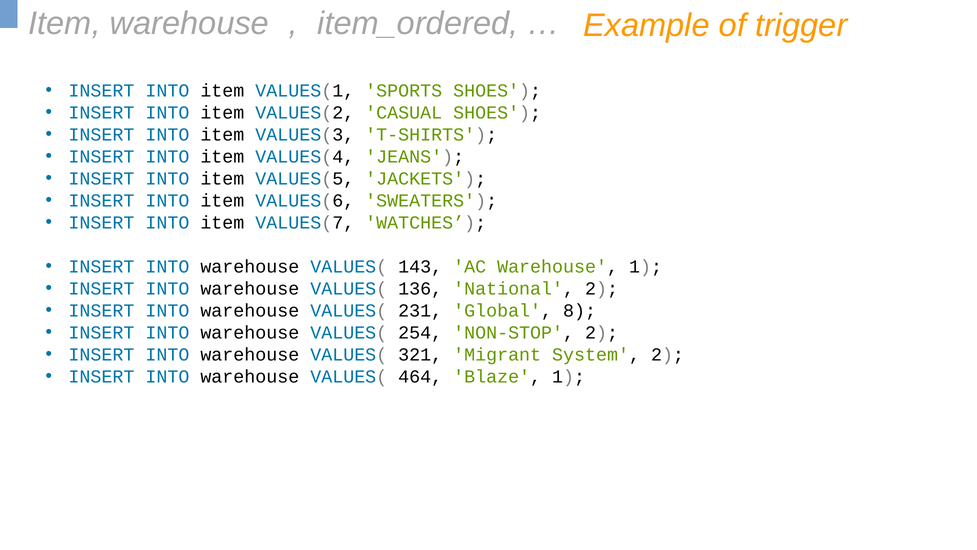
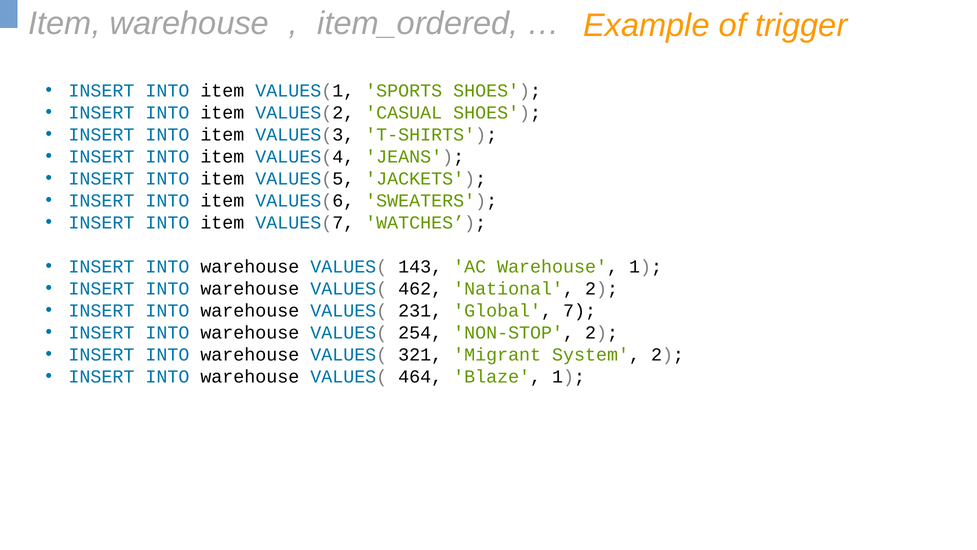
136: 136 -> 462
8: 8 -> 7
